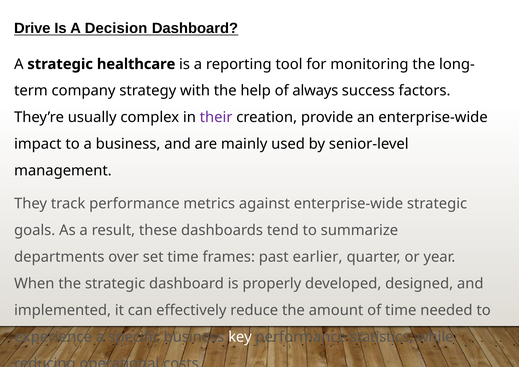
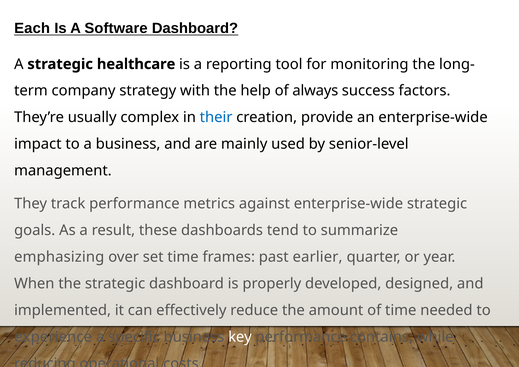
Drive: Drive -> Each
Decision: Decision -> Software
their colour: purple -> blue
departments: departments -> emphasizing
statistics: statistics -> contains
